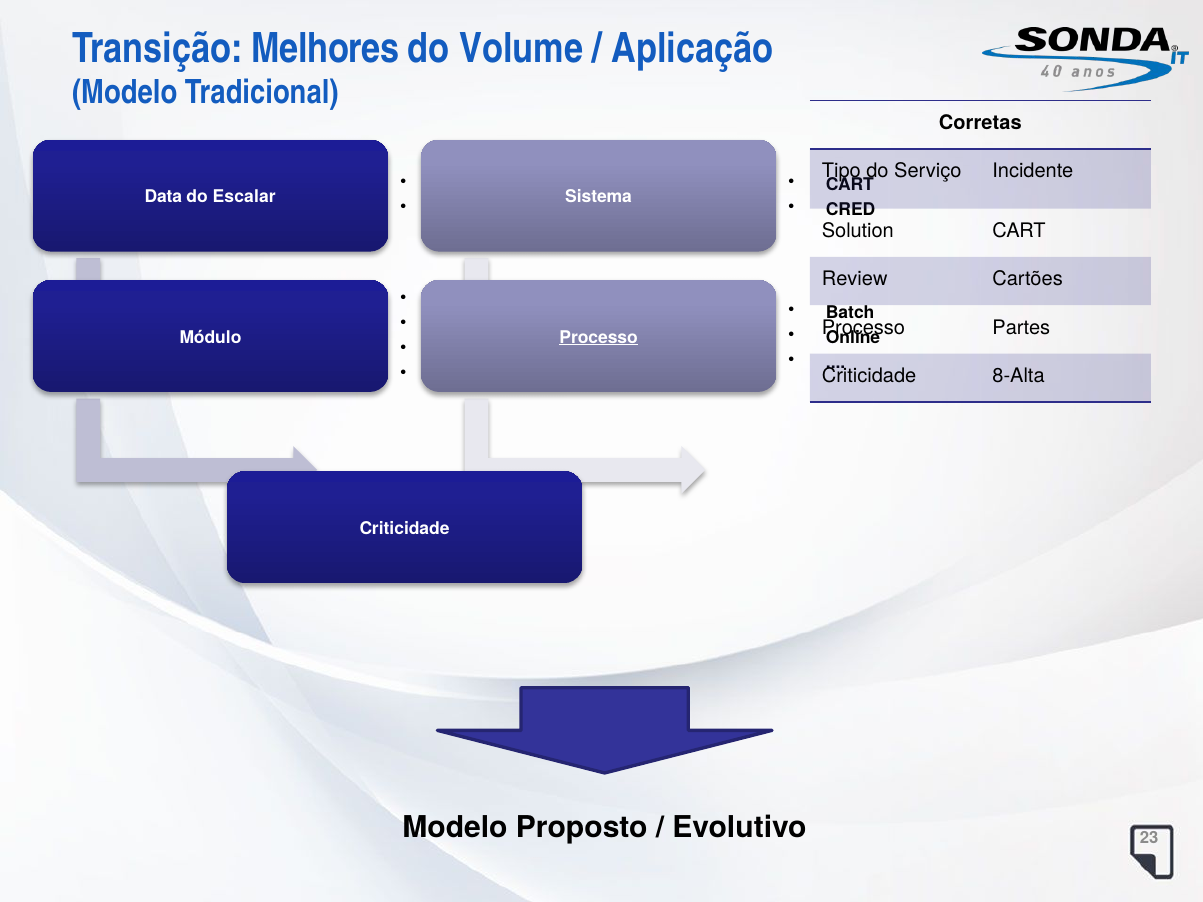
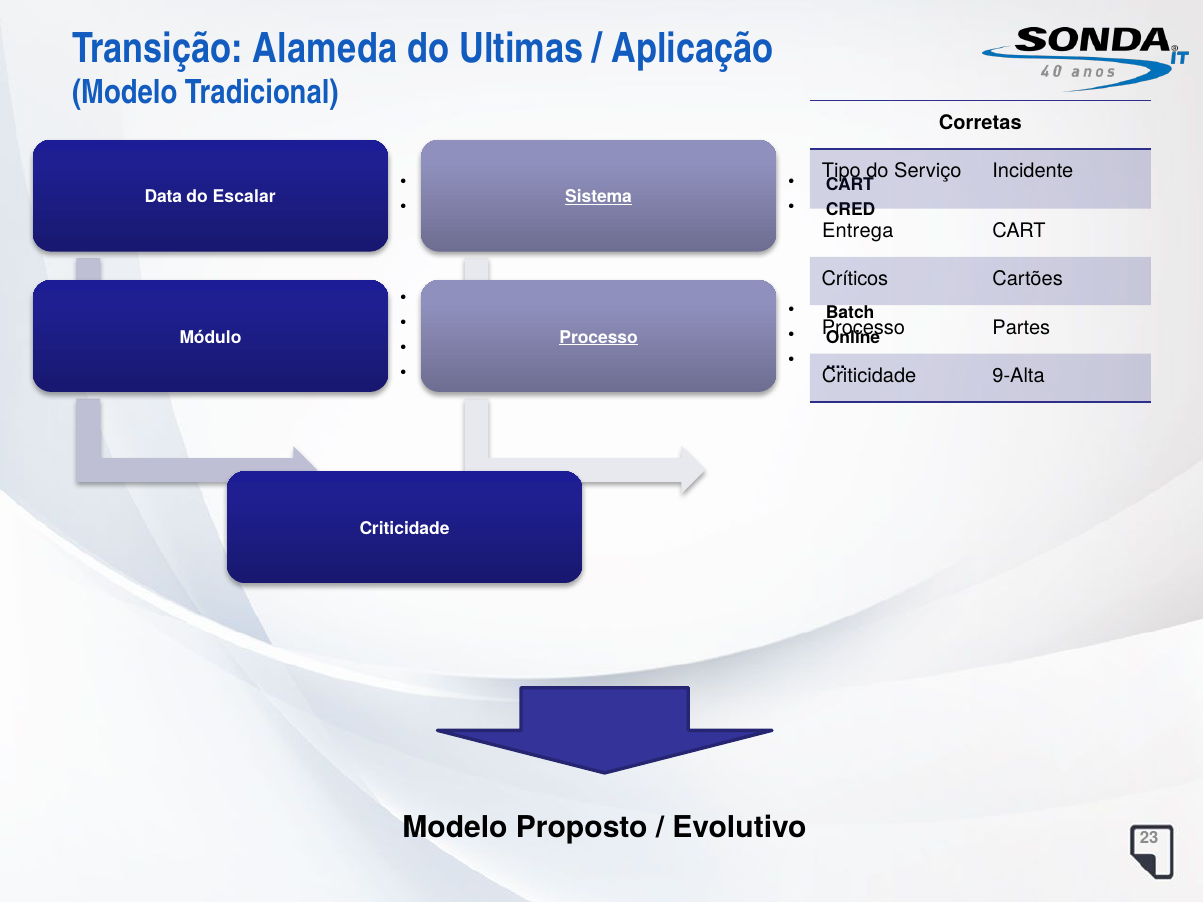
Melhores: Melhores -> Alameda
Volume: Volume -> Ultimas
Sistema underline: none -> present
Solution: Solution -> Entrega
Review: Review -> Críticos
8-Alta: 8-Alta -> 9-Alta
